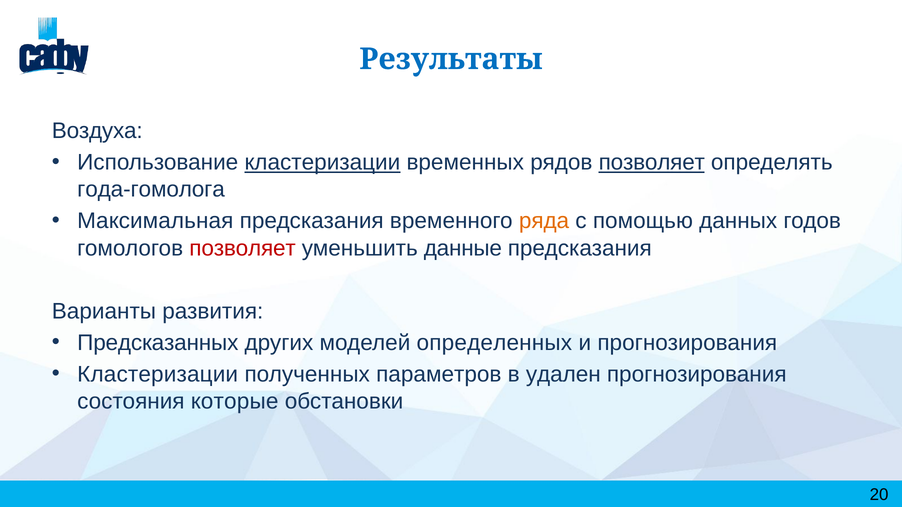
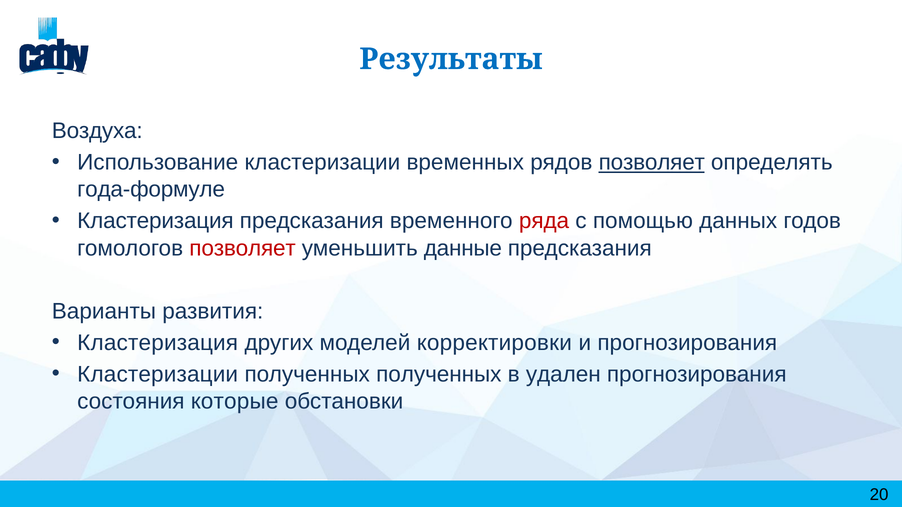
кластеризации at (322, 163) underline: present -> none
года-гомолога: года-гомолога -> года-формуле
Максимальная at (155, 221): Максимальная -> Кластеризация
ряда colour: orange -> red
Предсказанных at (158, 343): Предсказанных -> Кластеризация
определенных: определенных -> корректировки
полученных параметров: параметров -> полученных
